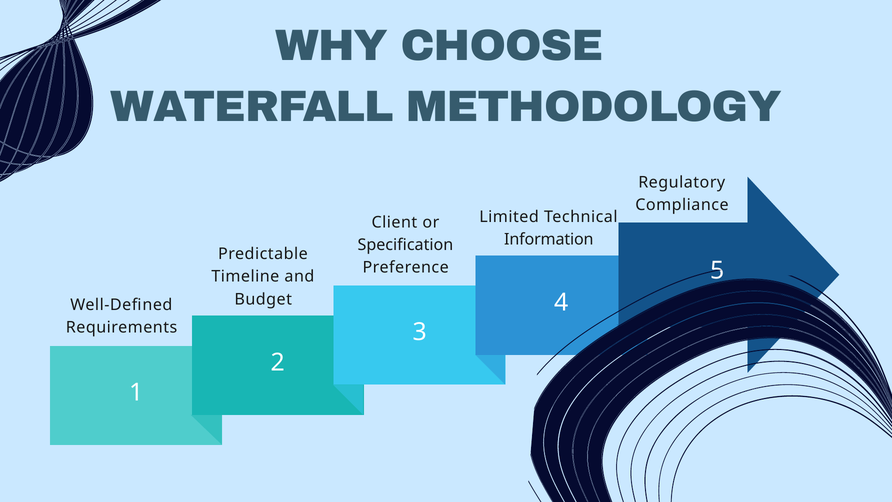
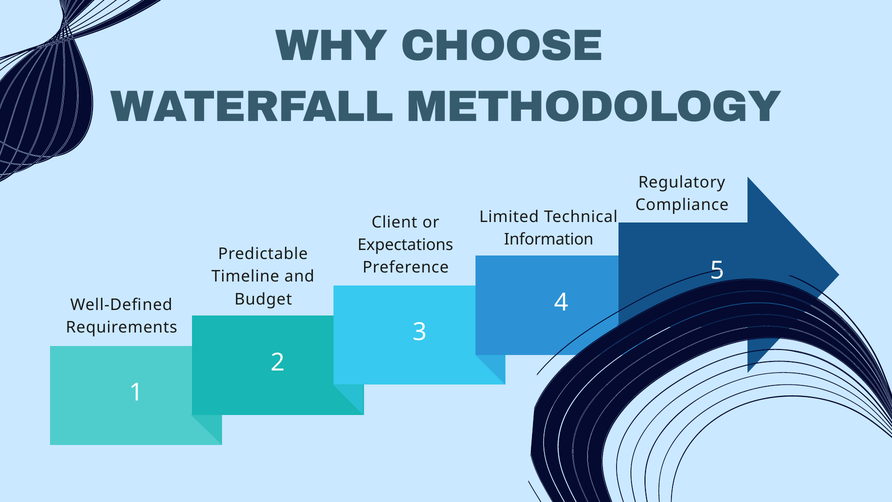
Specification: Specification -> Expectations
